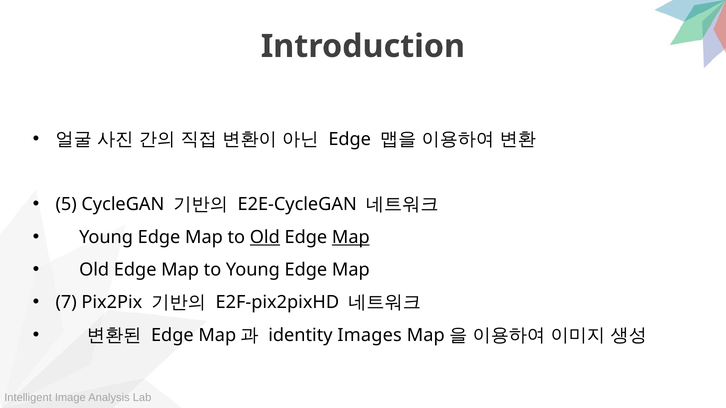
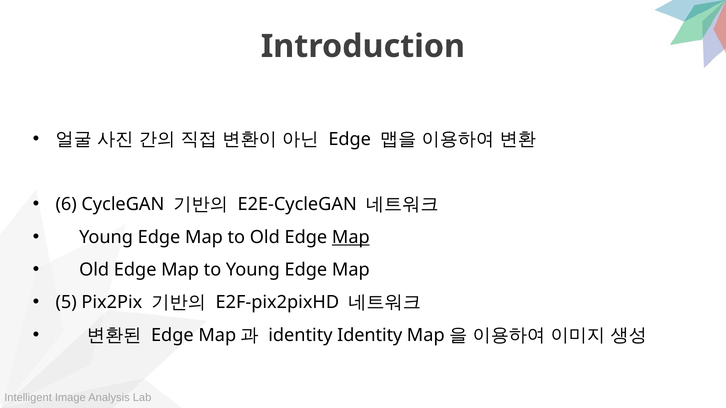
5: 5 -> 6
Old at (265, 237) underline: present -> none
7: 7 -> 5
identity Images: Images -> Identity
